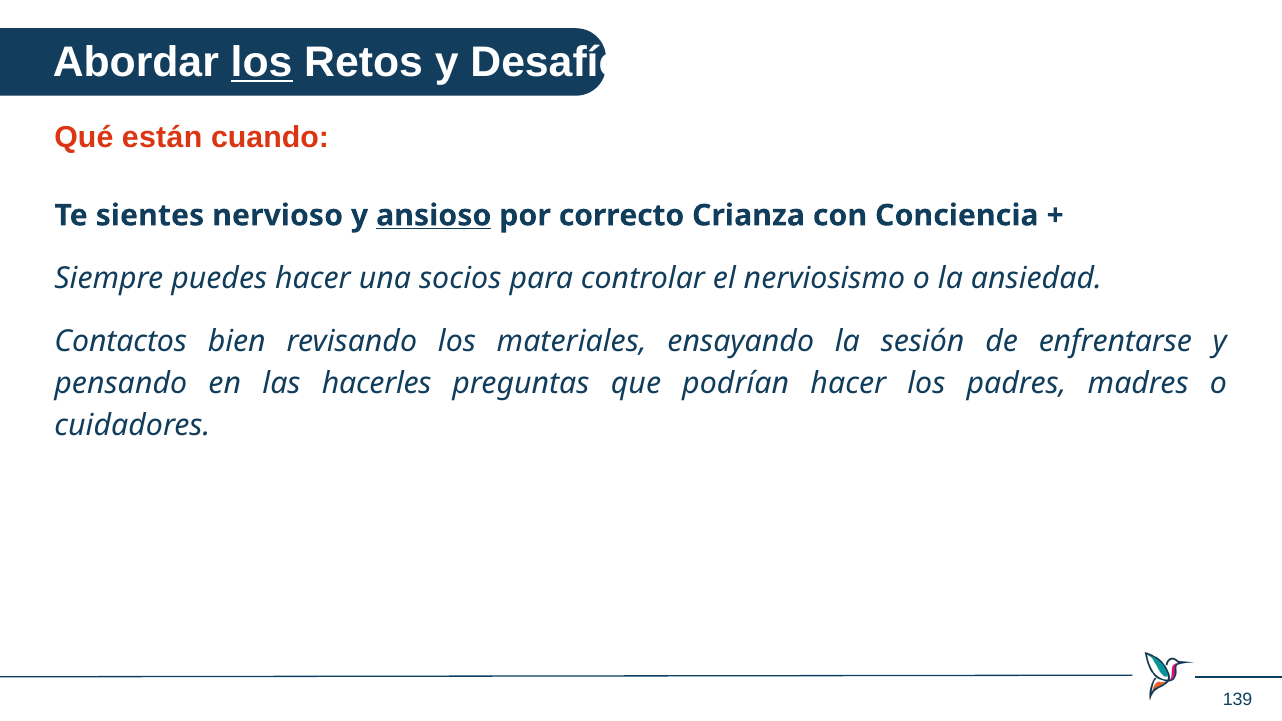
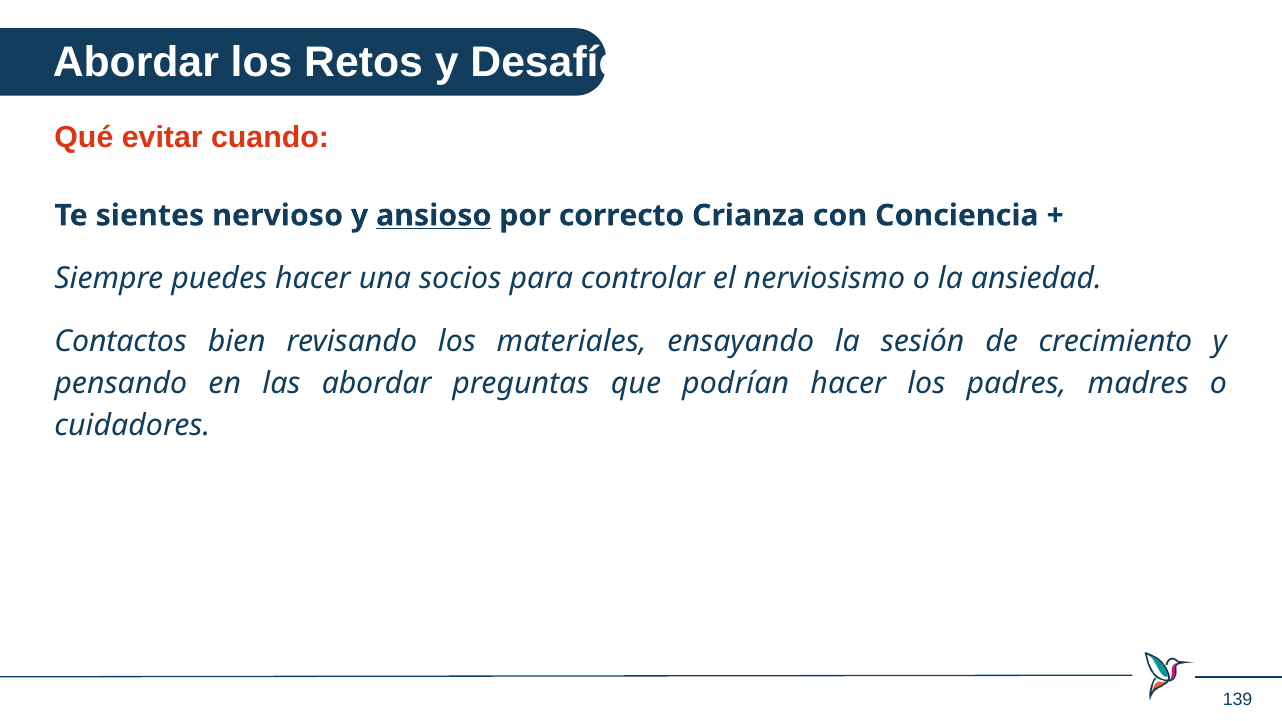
los at (262, 63) underline: present -> none
están: están -> evitar
enfrentarse: enfrentarse -> crecimiento
las hacerles: hacerles -> abordar
